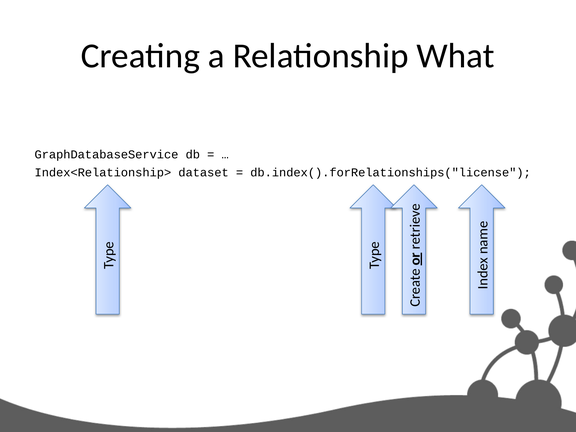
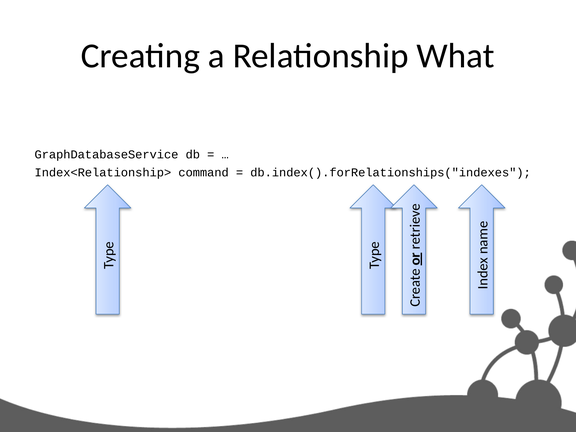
dataset: dataset -> command
db.index().forRelationships("license: db.index().forRelationships("license -> db.index().forRelationships("indexes
